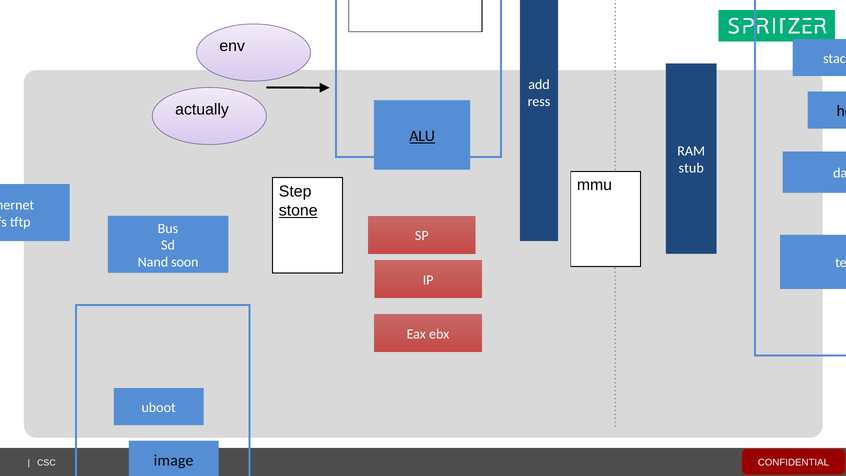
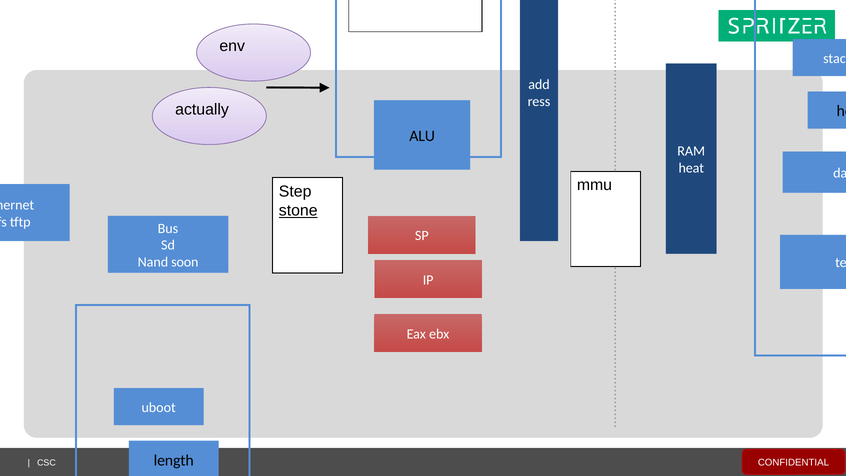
ALU underline: present -> none
stub: stub -> heat
image: image -> length
